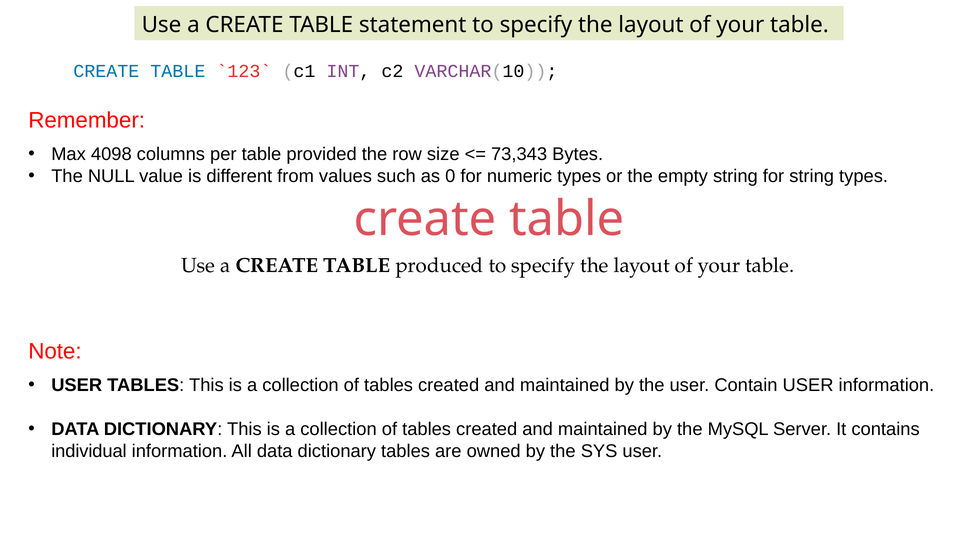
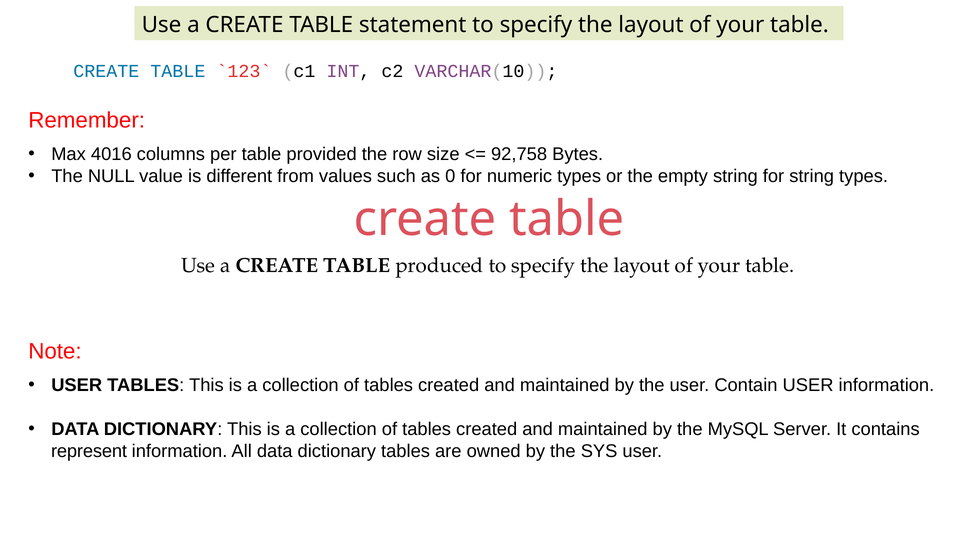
4098: 4098 -> 4016
73,343: 73,343 -> 92,758
individual: individual -> represent
